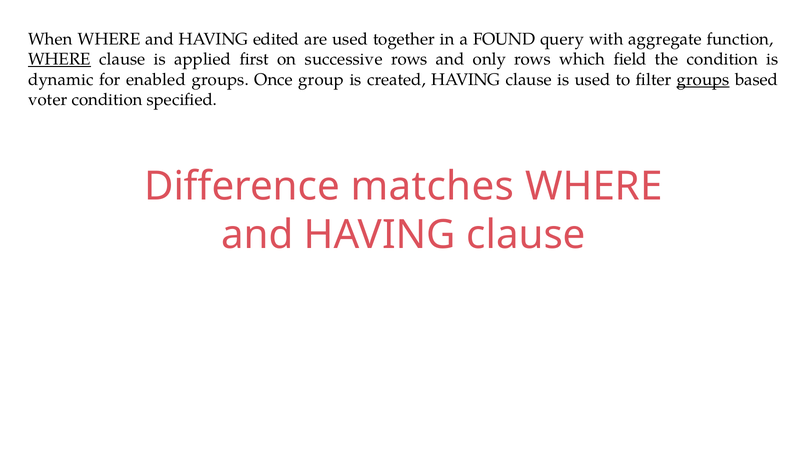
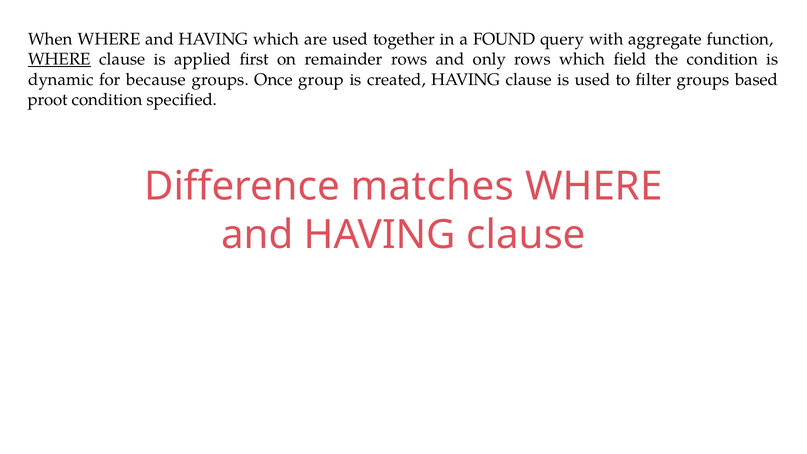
HAVING edited: edited -> which
successive: successive -> remainder
enabled: enabled -> because
groups at (703, 80) underline: present -> none
voter: voter -> proot
